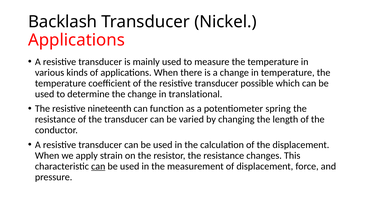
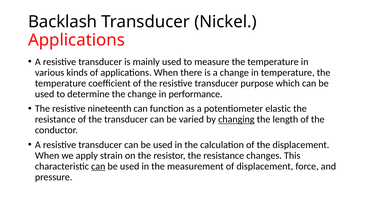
possible: possible -> purpose
translational: translational -> performance
spring: spring -> elastic
changing underline: none -> present
